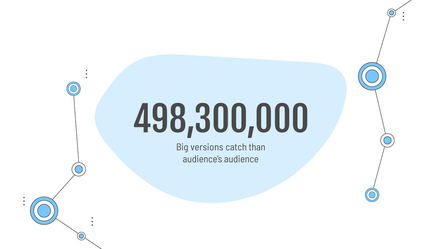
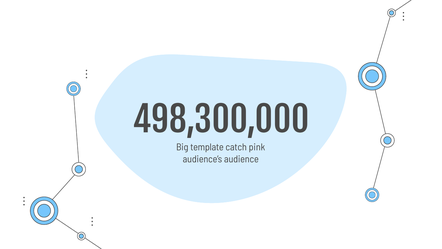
versions: versions -> template
than: than -> pink
